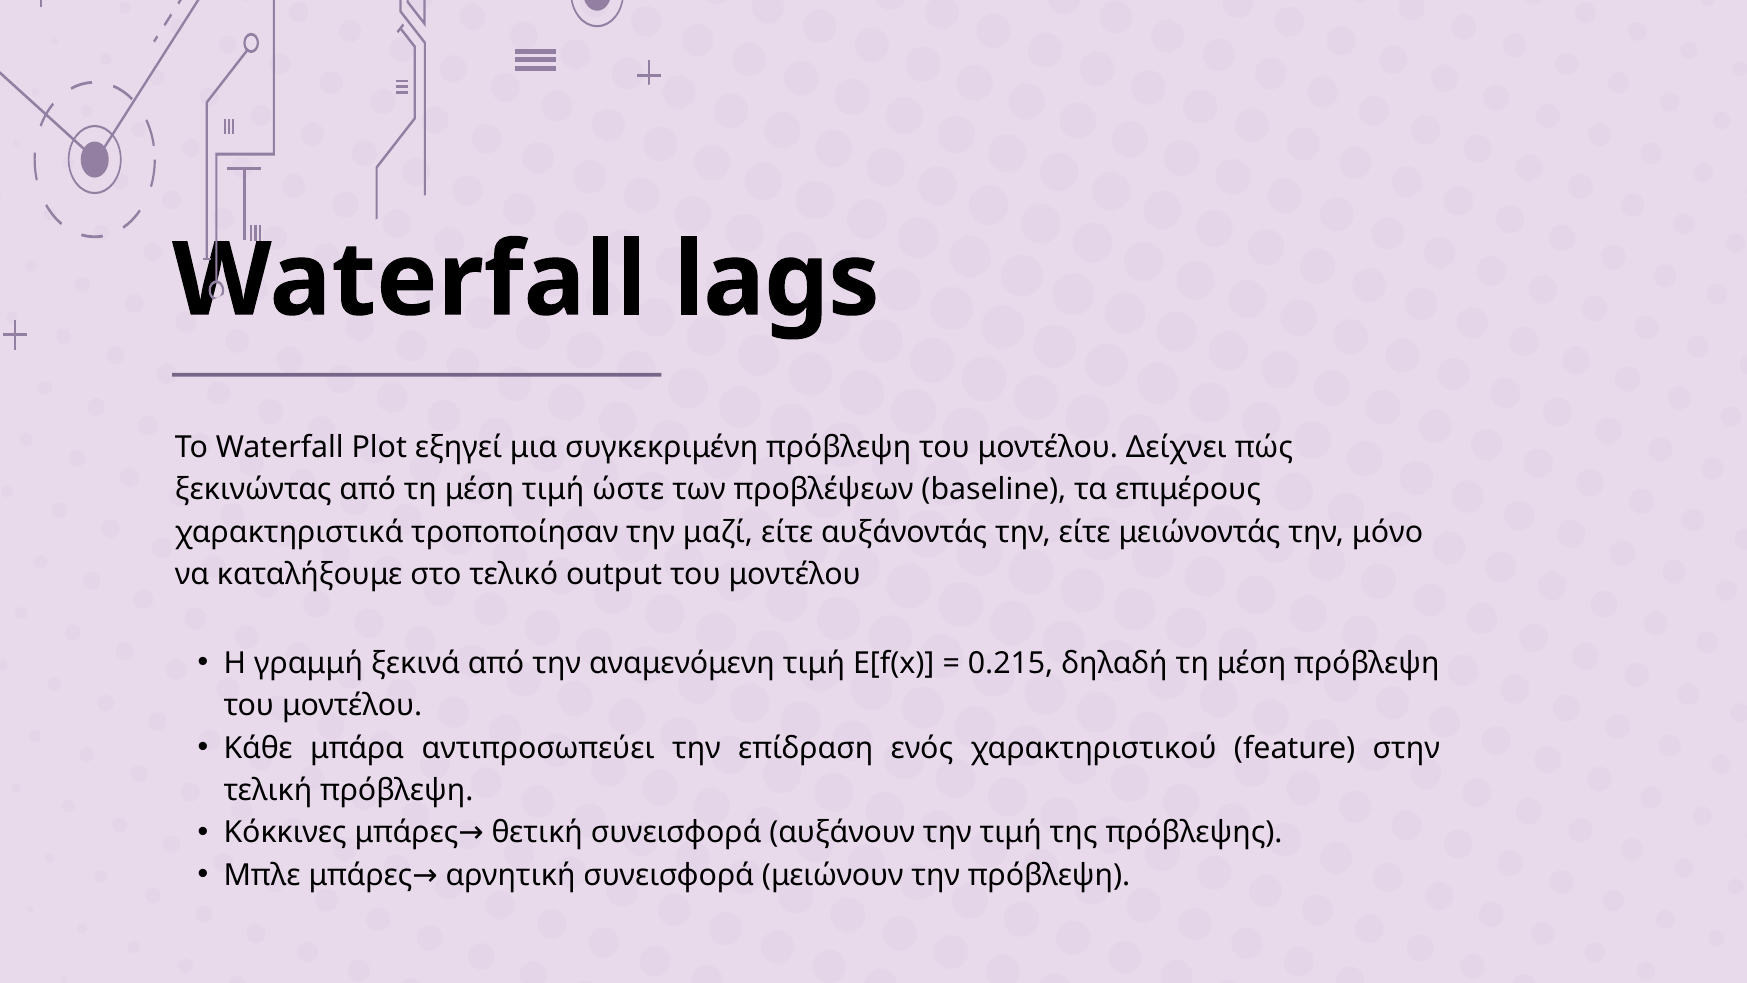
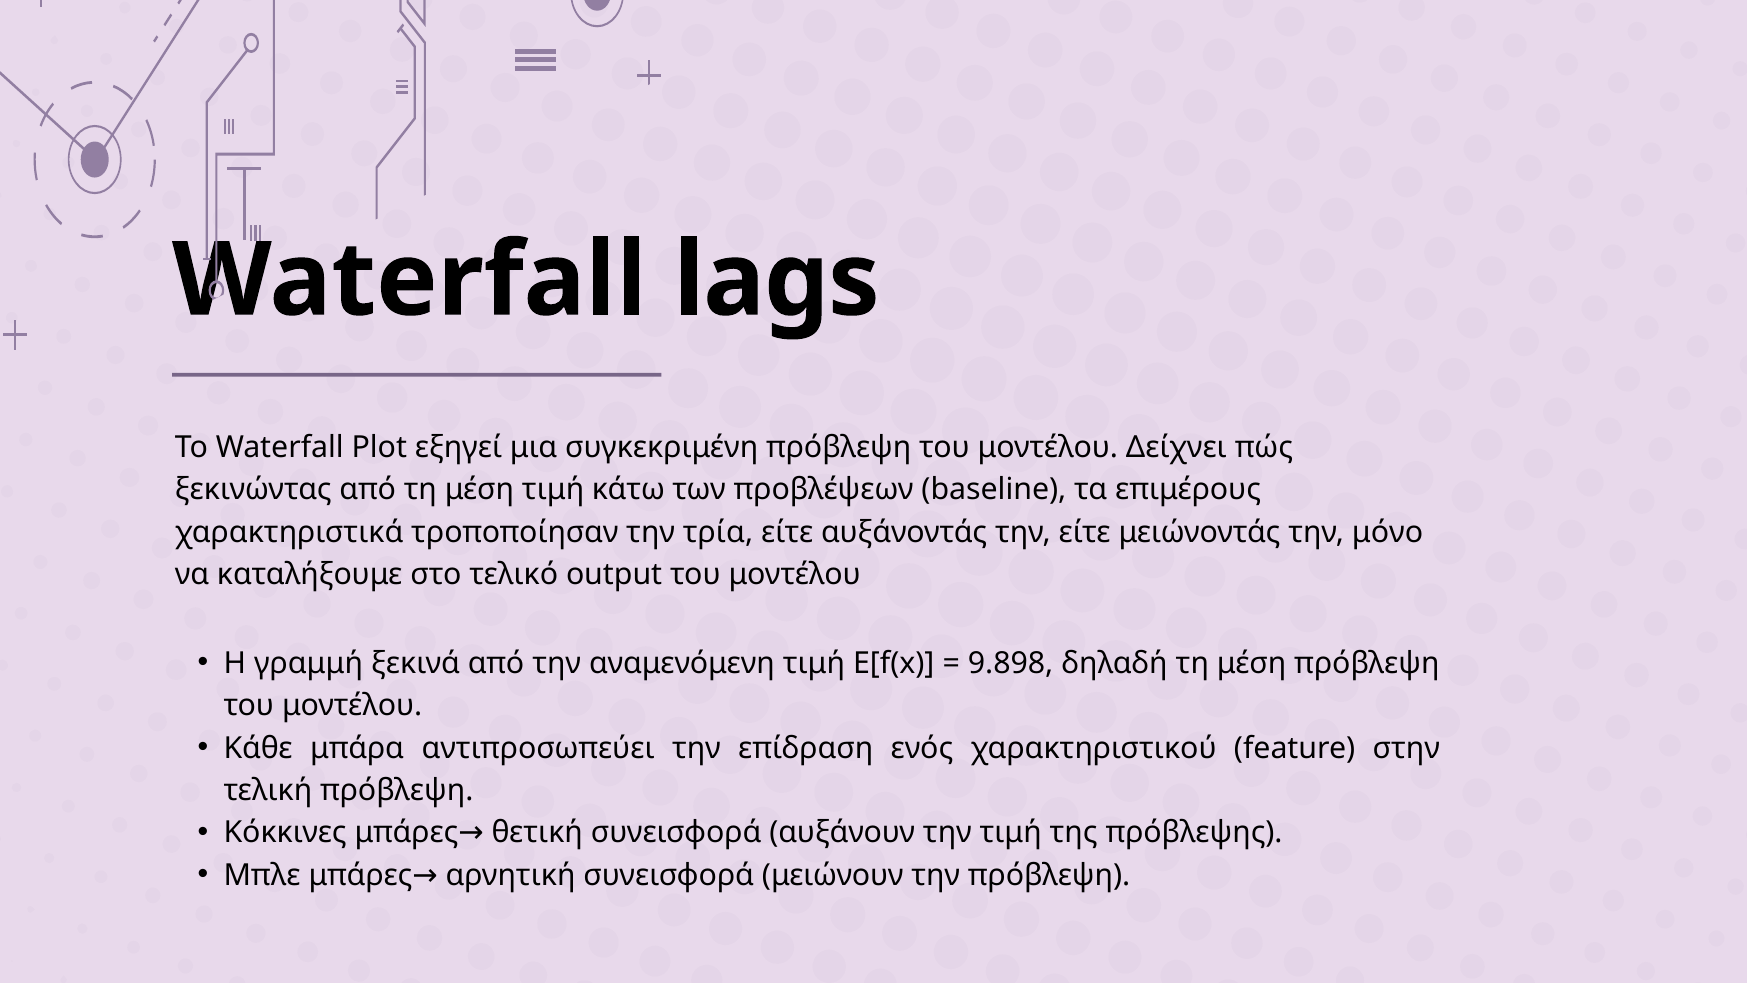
ώστε: ώστε -> κάτω
μαζί: μαζί -> τρία
0.215: 0.215 -> 9.898
